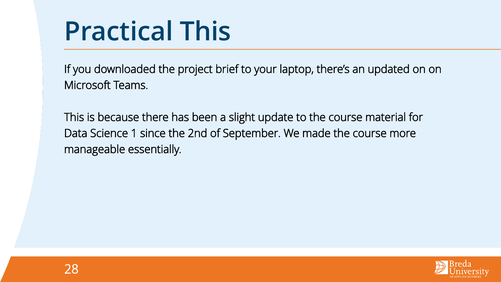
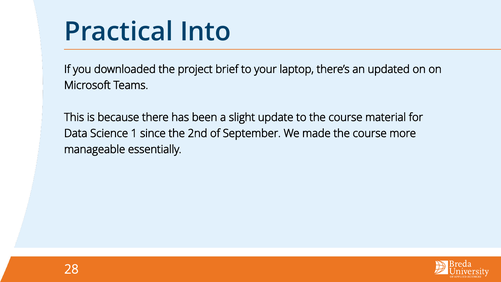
Practical This: This -> Into
